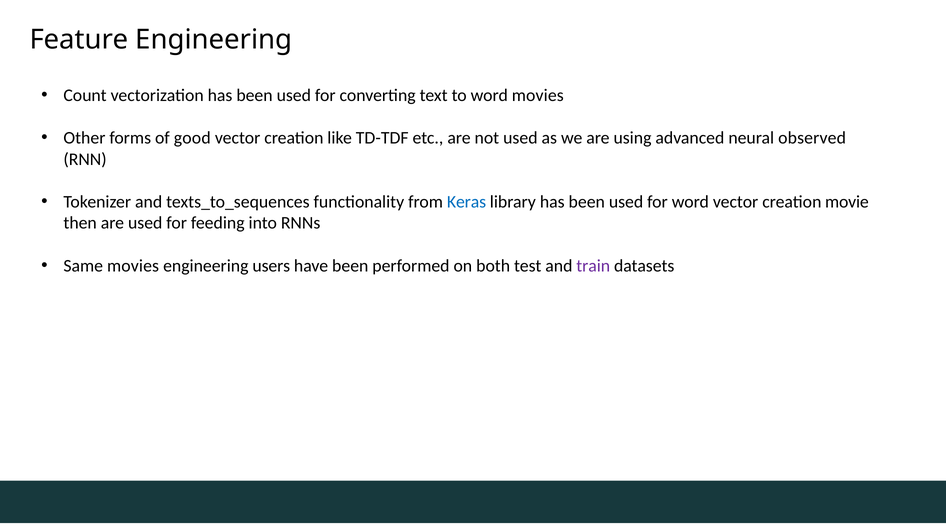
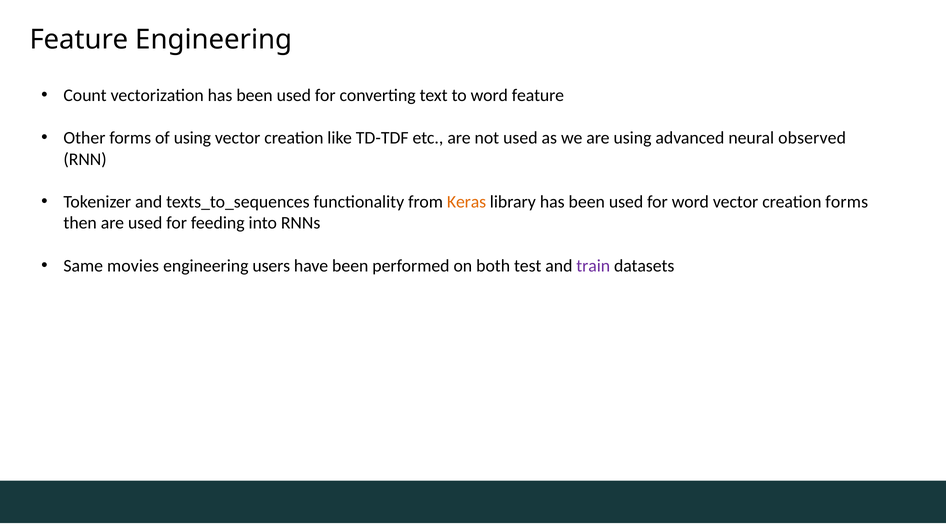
word movies: movies -> feature
of good: good -> using
Keras colour: blue -> orange
creation movie: movie -> forms
